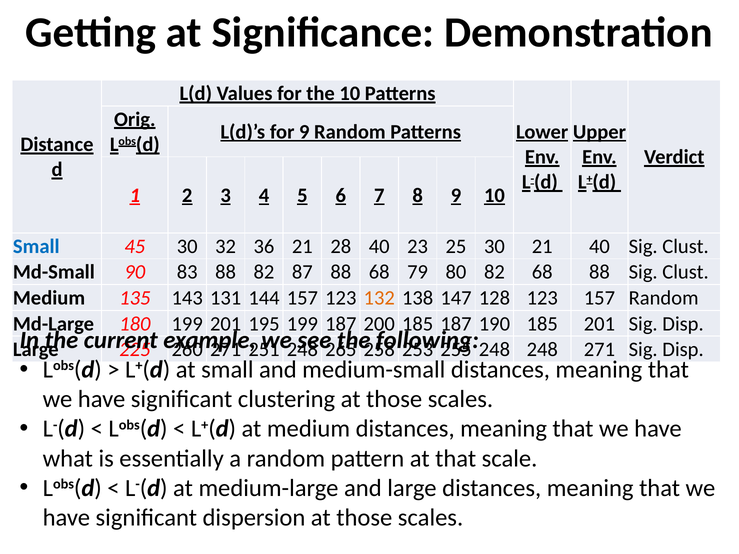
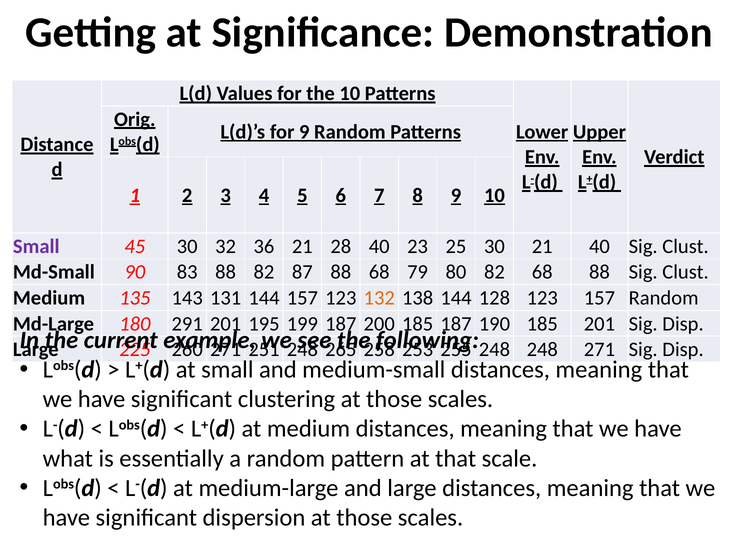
Small at (36, 246) colour: blue -> purple
138 147: 147 -> 144
180 199: 199 -> 291
